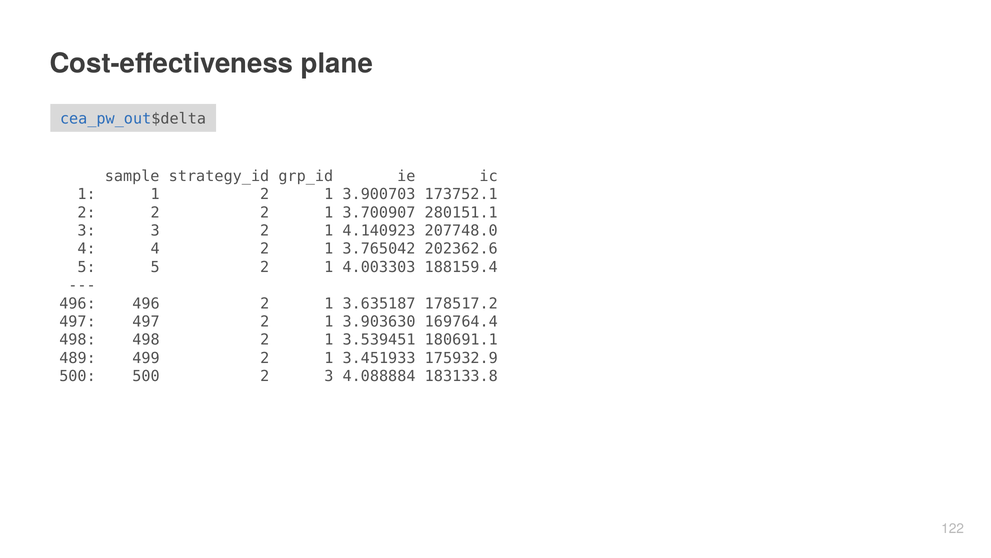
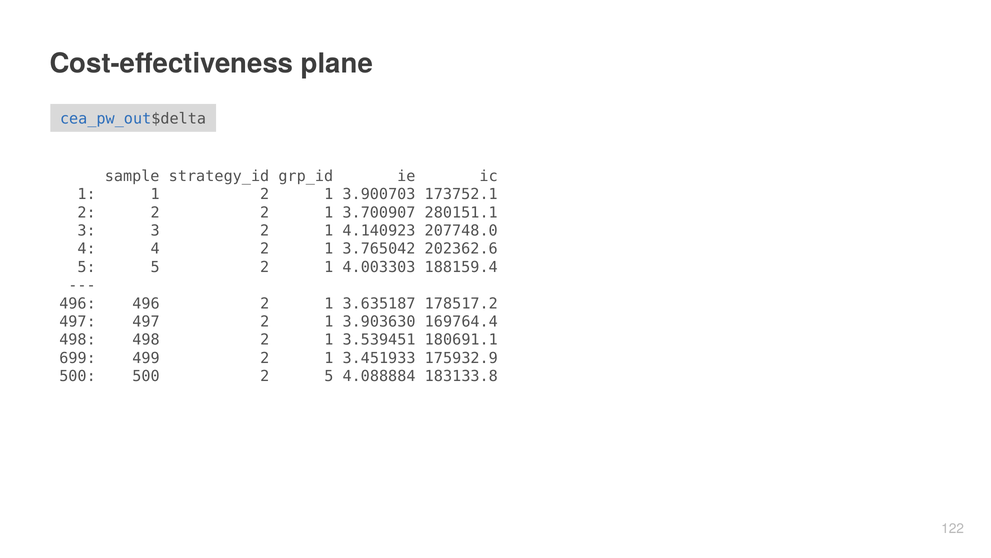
489: 489 -> 699
2 3: 3 -> 5
